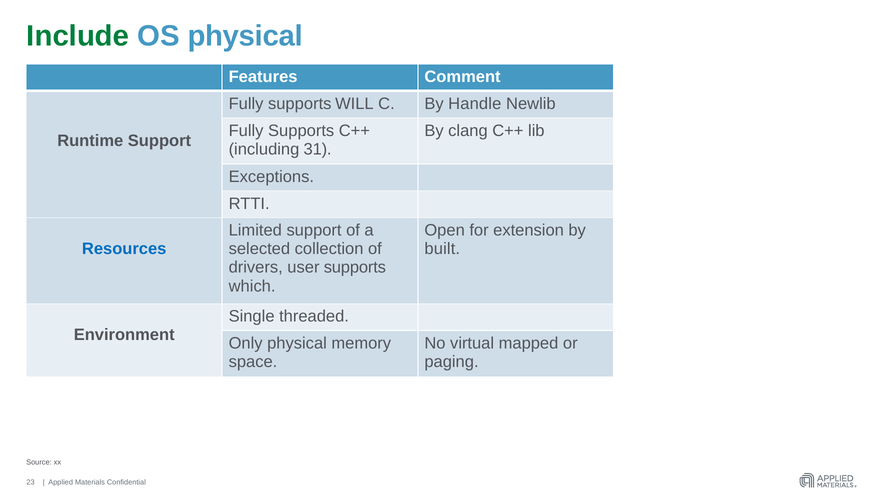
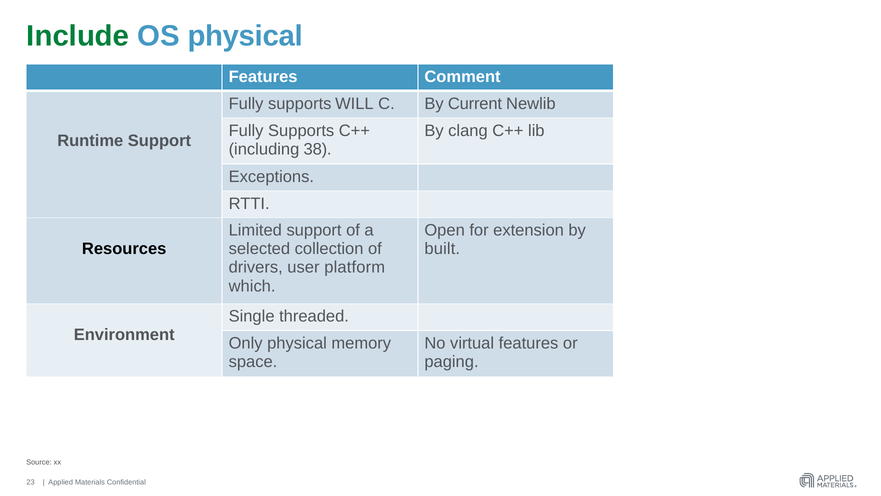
Handle: Handle -> Current
31: 31 -> 38
Resources colour: blue -> black
user supports: supports -> platform
virtual mapped: mapped -> features
